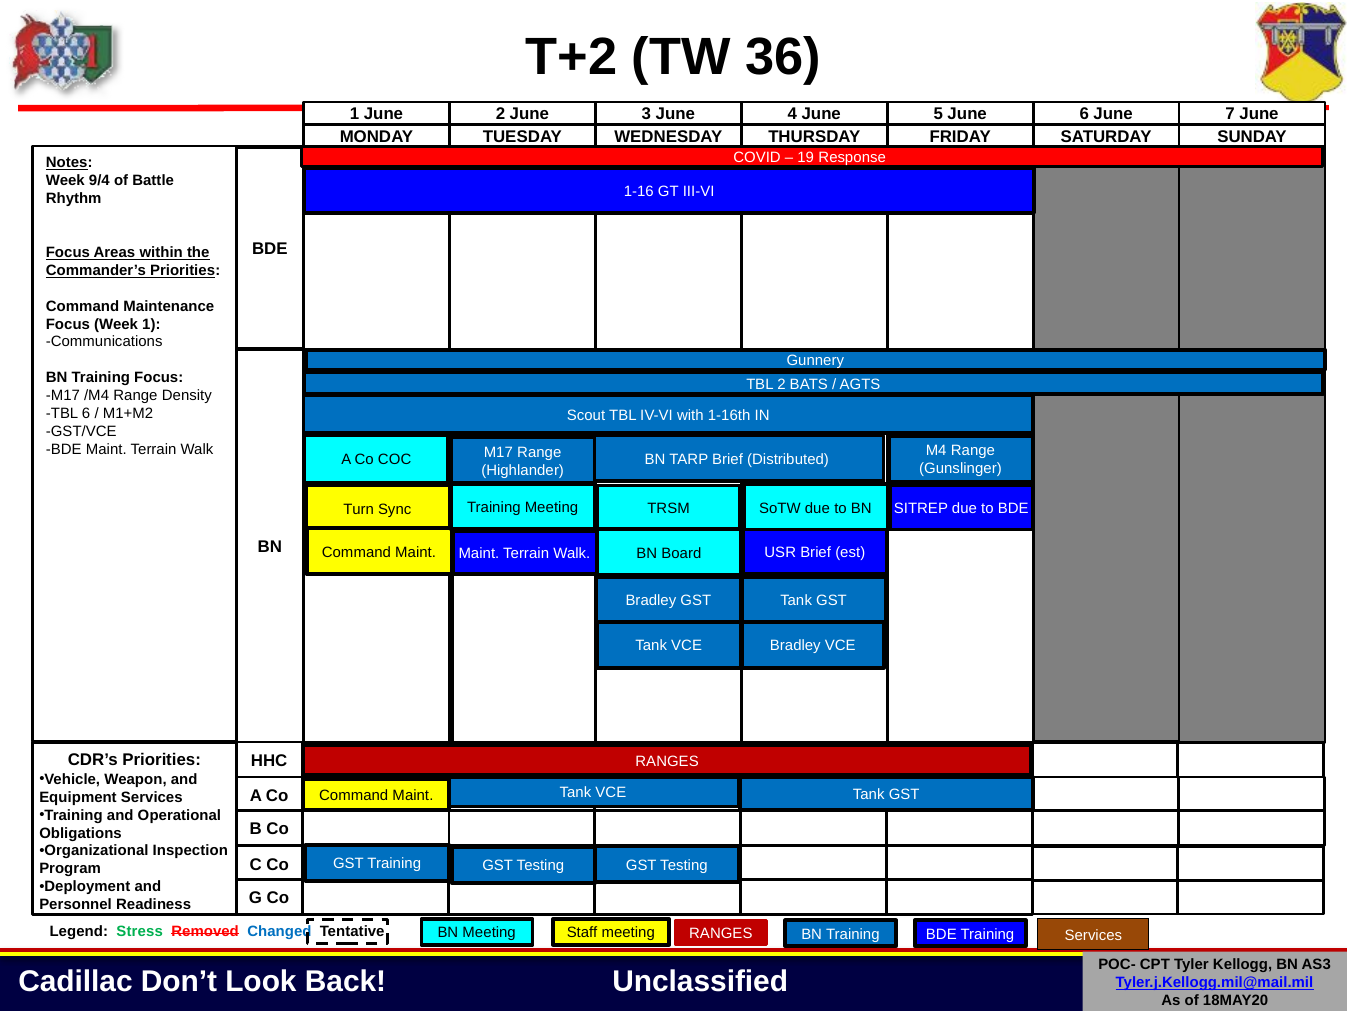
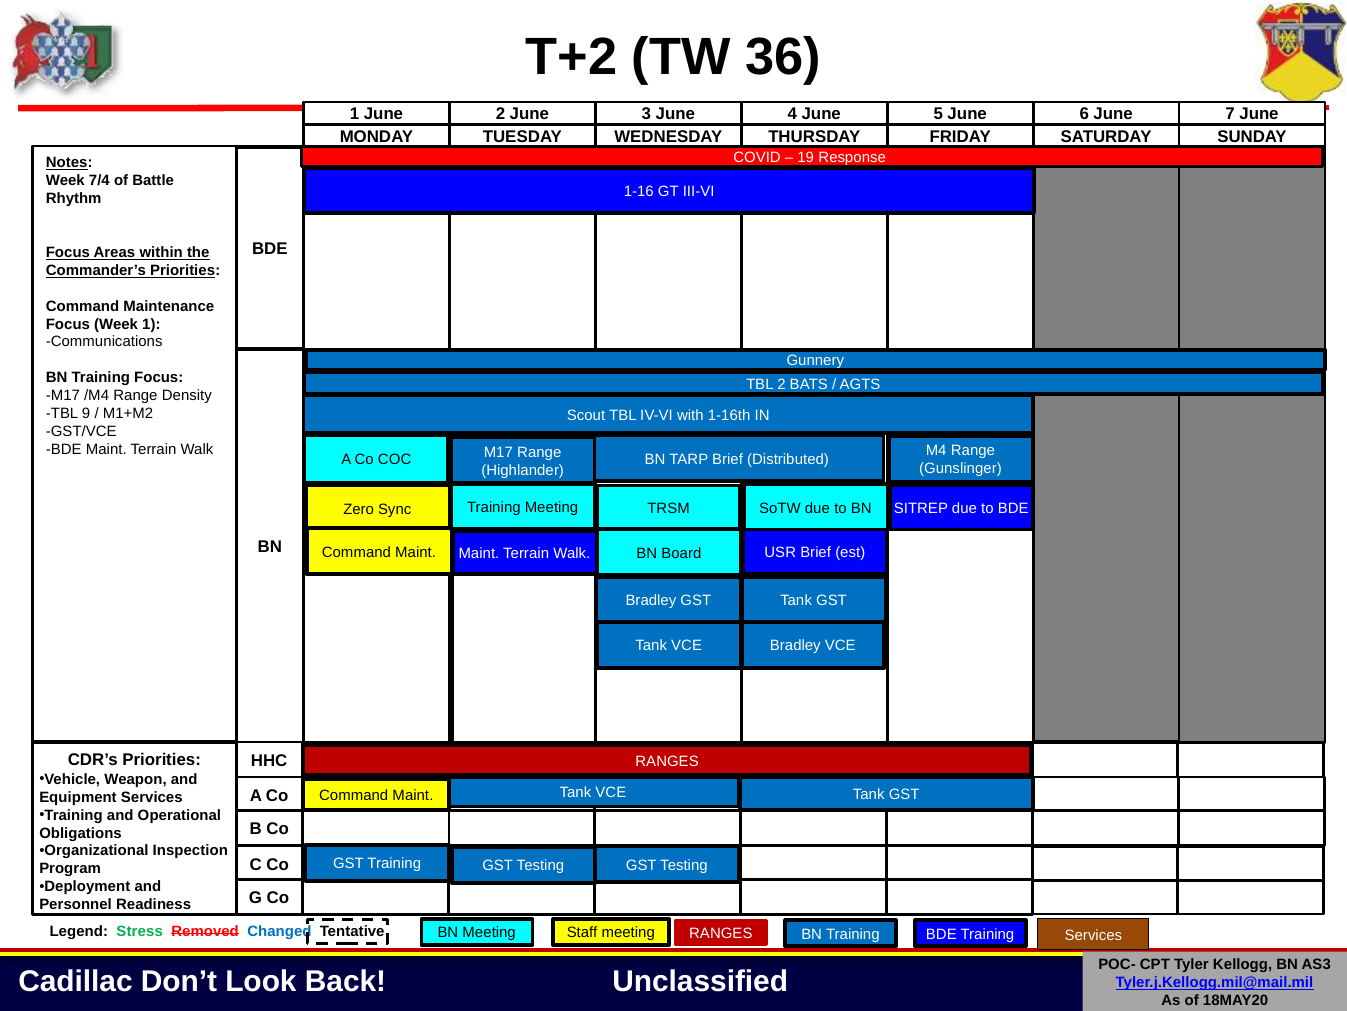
9/4: 9/4 -> 7/4
TBL 6: 6 -> 9
Turn: Turn -> Zero
